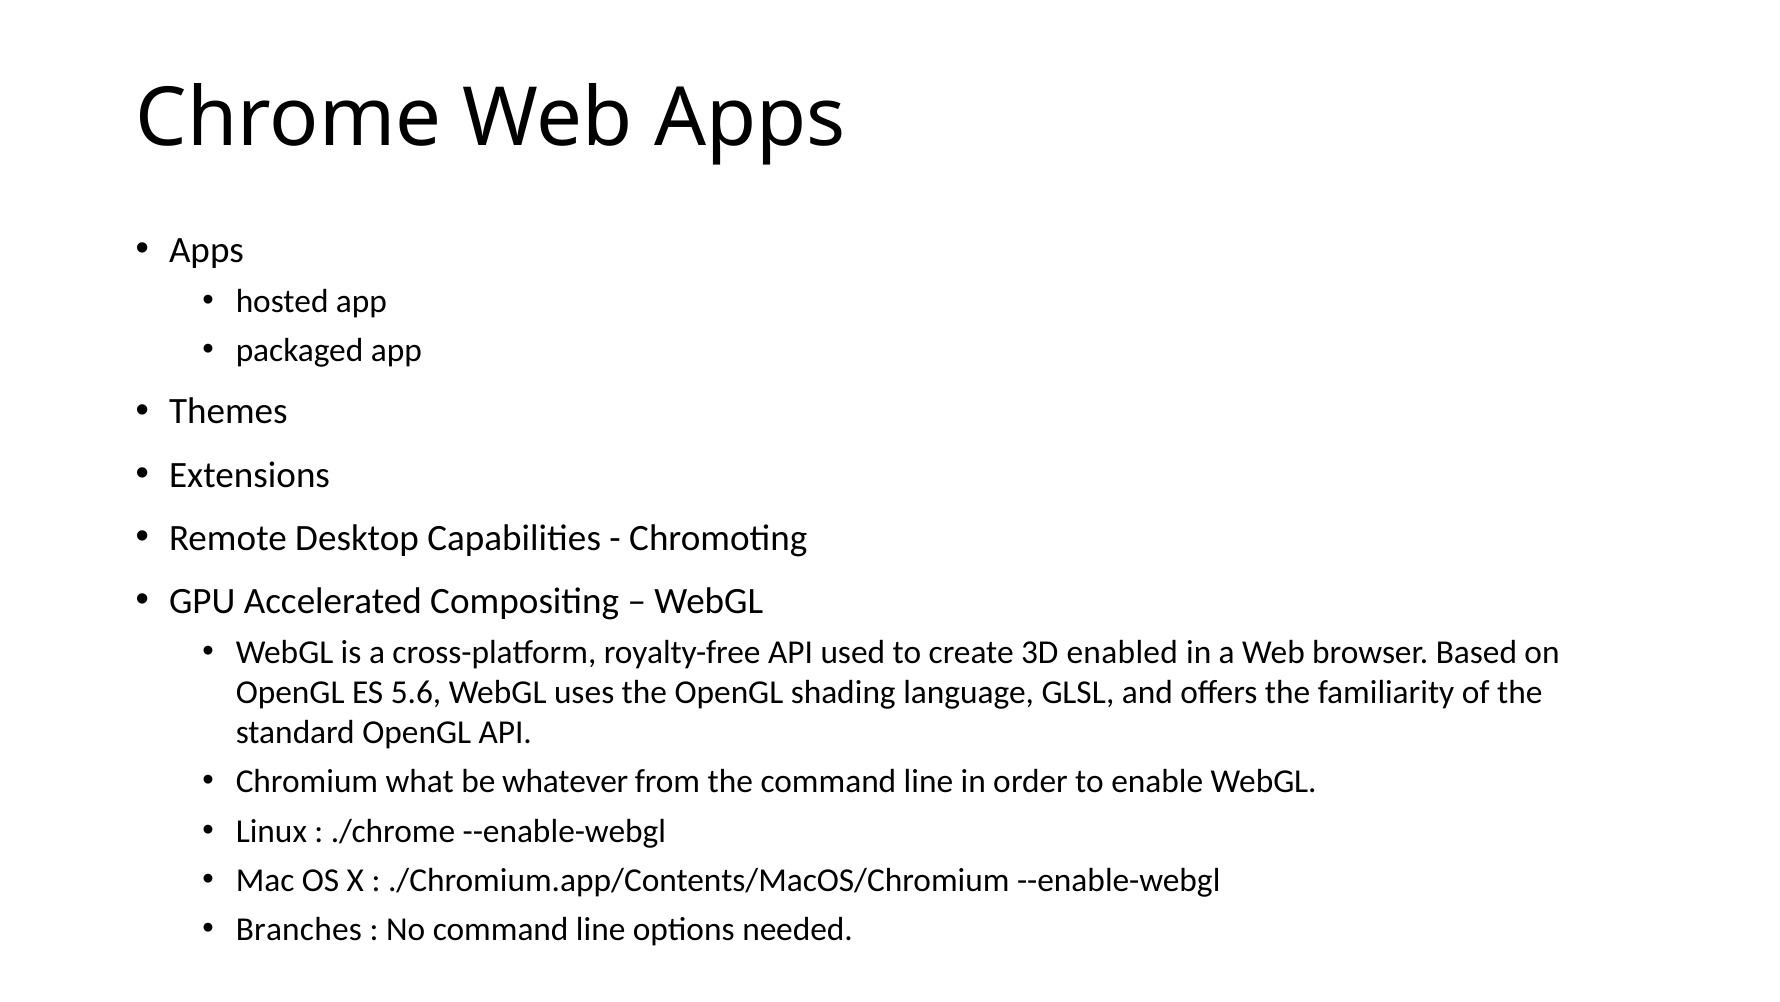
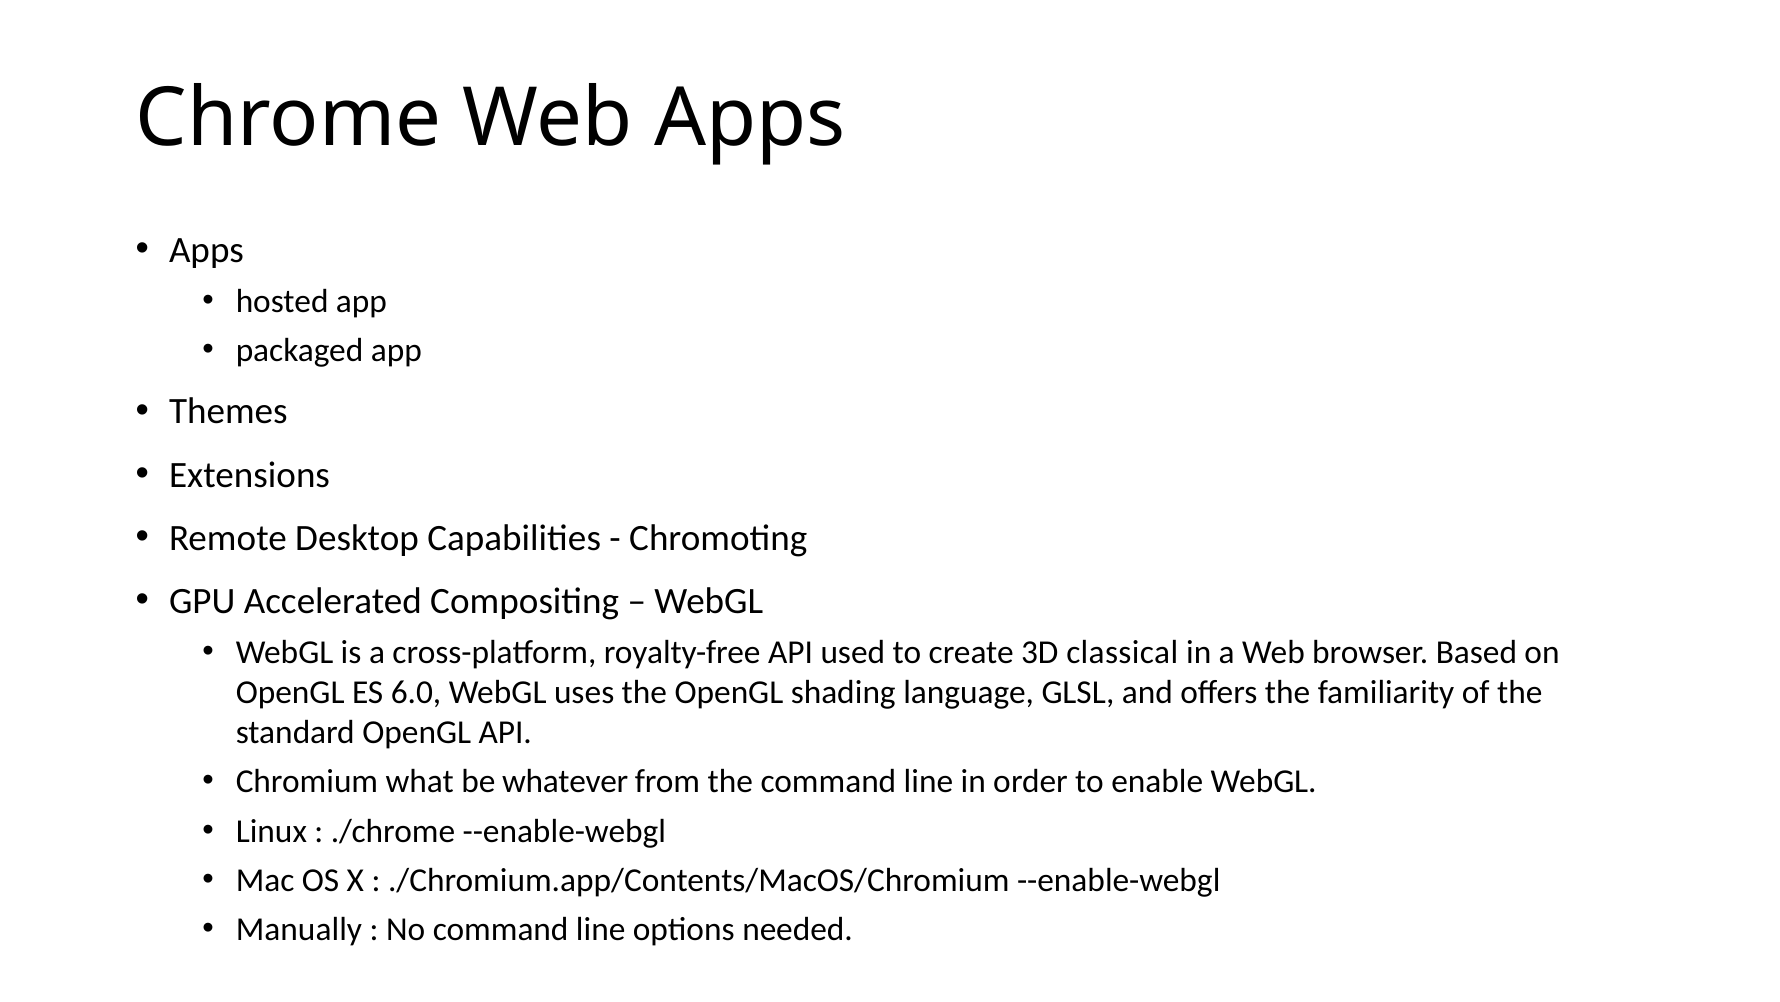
enabled: enabled -> classical
5.6: 5.6 -> 6.0
Branches: Branches -> Manually
